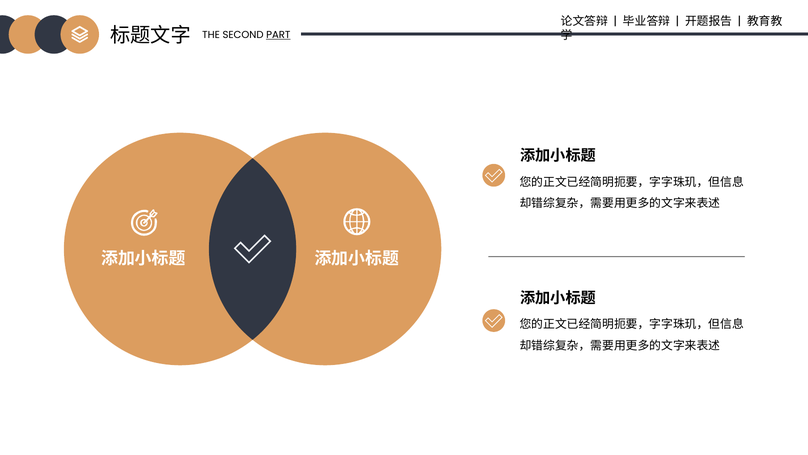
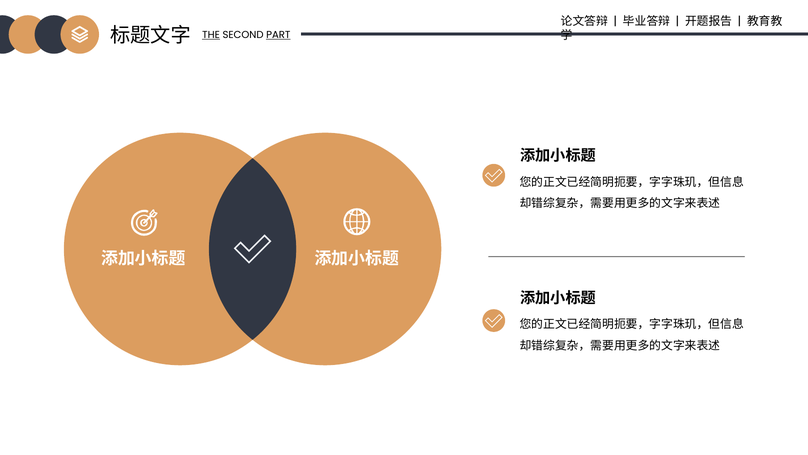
THE underline: none -> present
